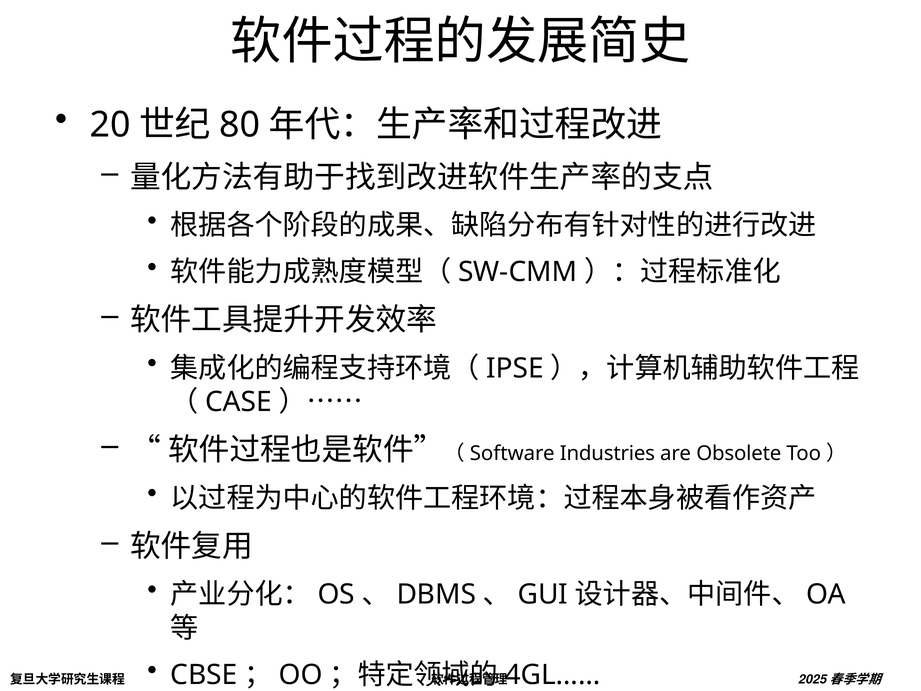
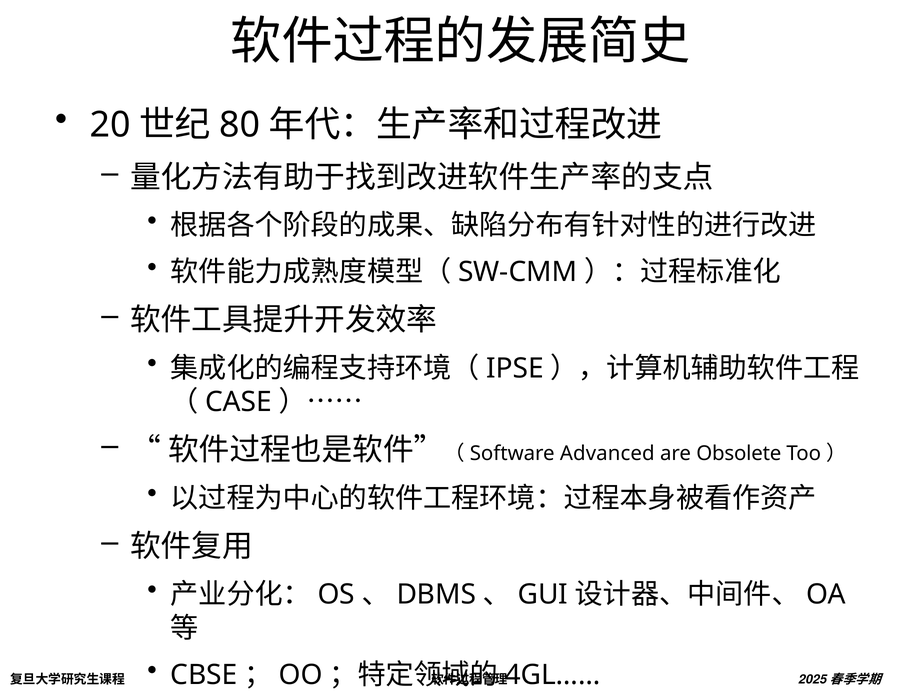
Industries: Industries -> Advanced
